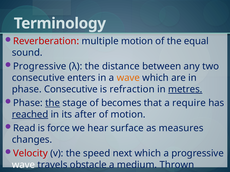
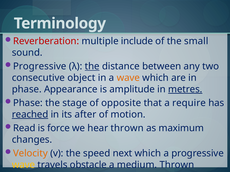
multiple motion: motion -> include
equal: equal -> small
the at (92, 67) underline: none -> present
enters: enters -> object
phase Consecutive: Consecutive -> Appearance
refraction: refraction -> amplitude
the at (53, 103) underline: present -> none
becomes: becomes -> opposite
hear surface: surface -> thrown
as measures: measures -> maximum
Velocity colour: red -> orange
wave at (23, 165) colour: white -> yellow
